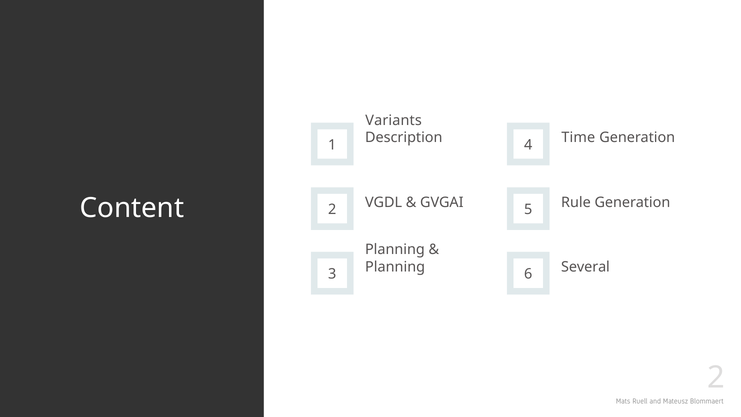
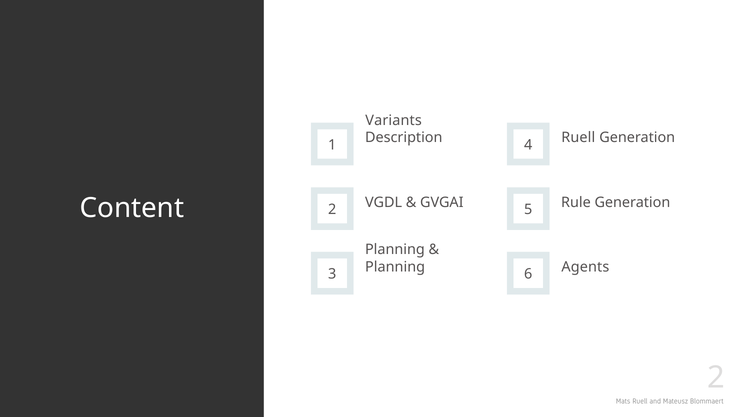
Time at (578, 138): Time -> Ruell
Several: Several -> Agents
